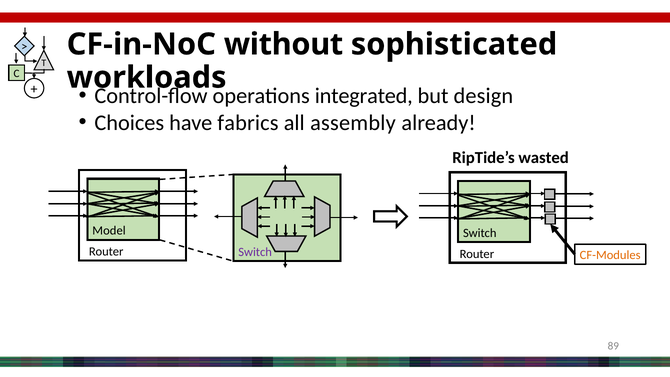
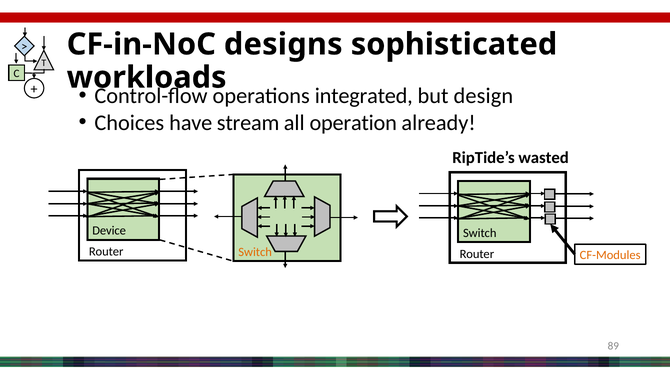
without: without -> designs
fabrics: fabrics -> stream
assembly: assembly -> operation
Model: Model -> Device
Switch at (255, 252) colour: purple -> orange
